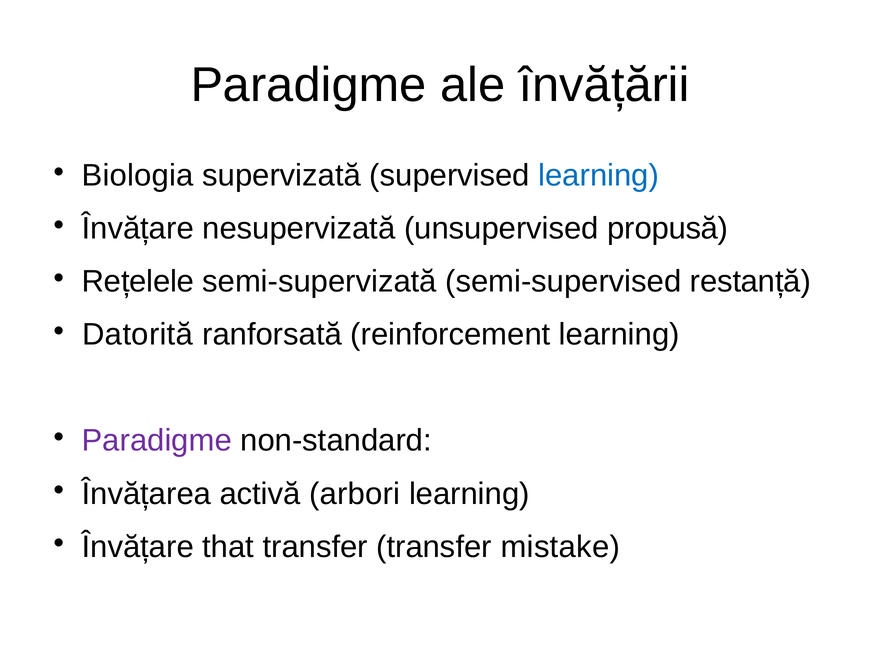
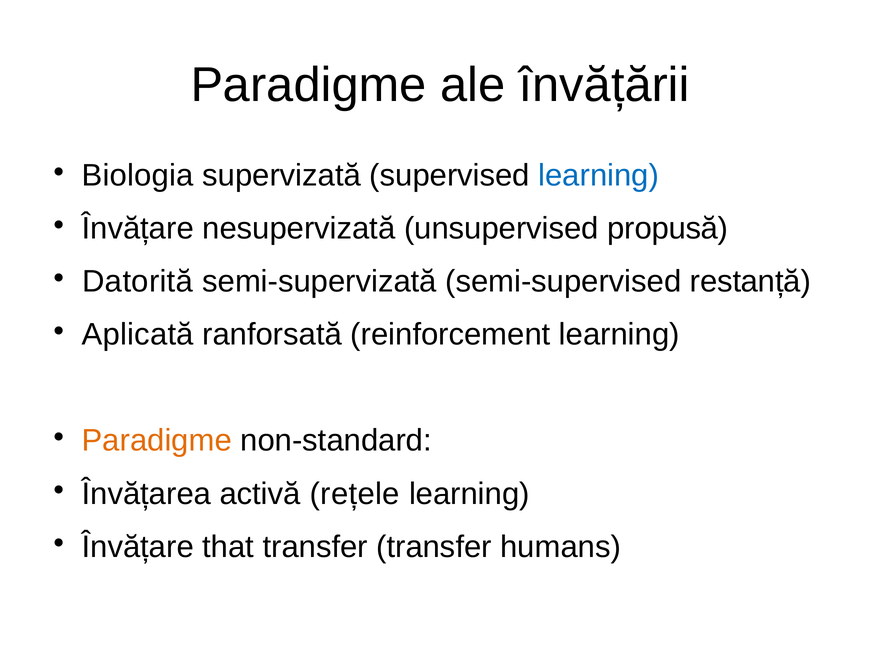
Rețelele: Rețelele -> Datorită
Datorită: Datorită -> Aplicată
Paradigme at (157, 440) colour: purple -> orange
arbori: arbori -> rețele
mistake: mistake -> humans
